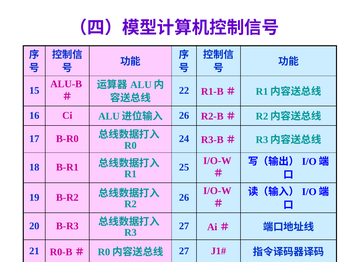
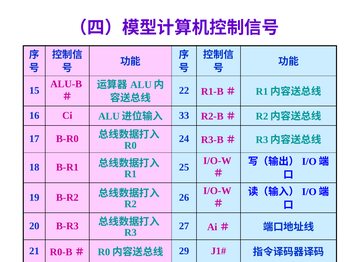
26 at (184, 115): 26 -> 33
27 at (184, 251): 27 -> 29
